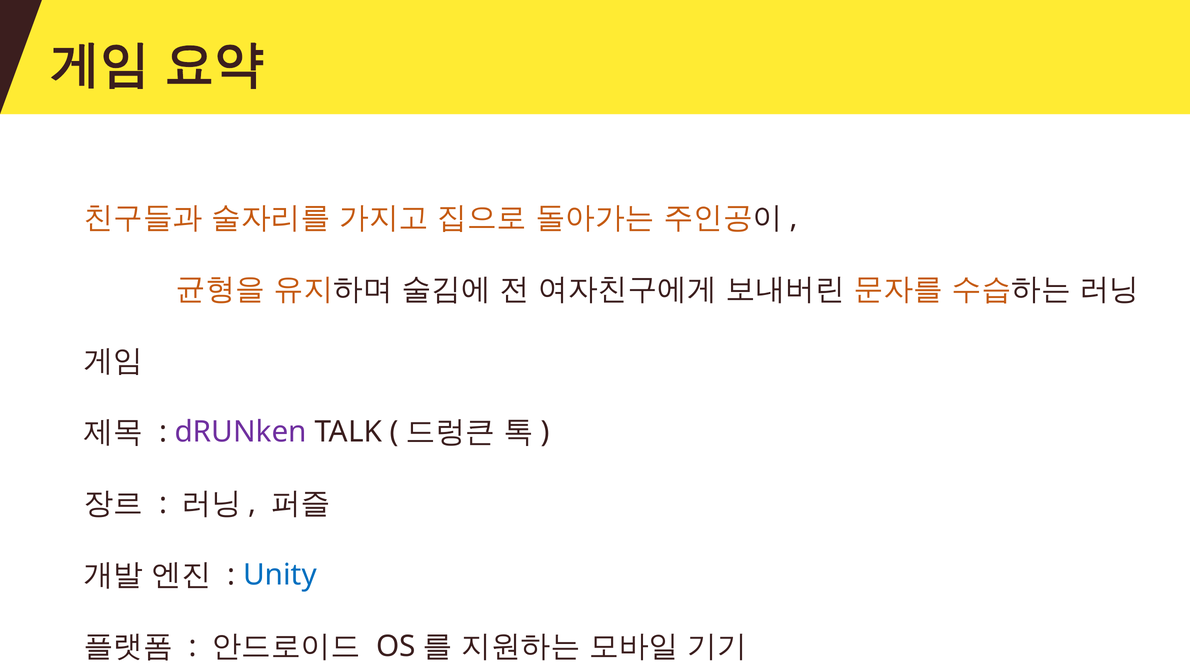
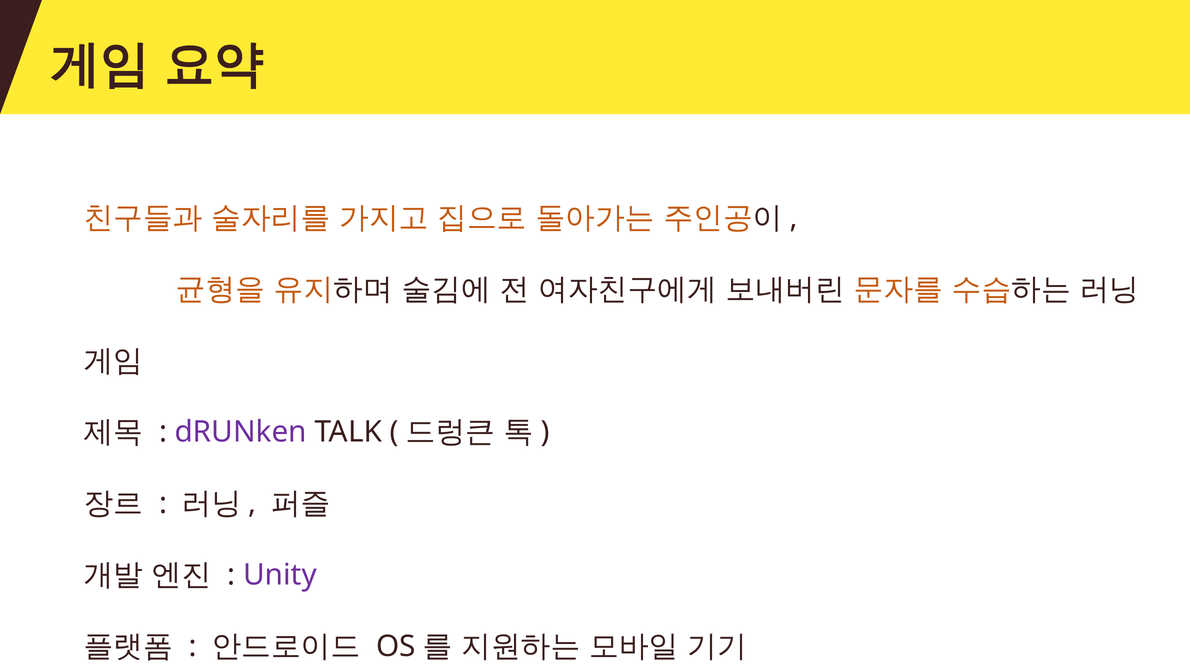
Unity colour: blue -> purple
